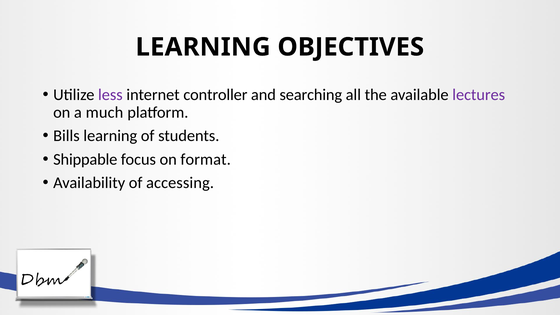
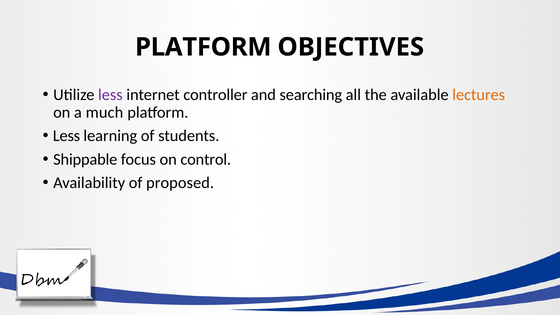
LEARNING at (203, 47): LEARNING -> PLATFORM
lectures colour: purple -> orange
Bills at (66, 136): Bills -> Less
format: format -> control
accessing: accessing -> proposed
